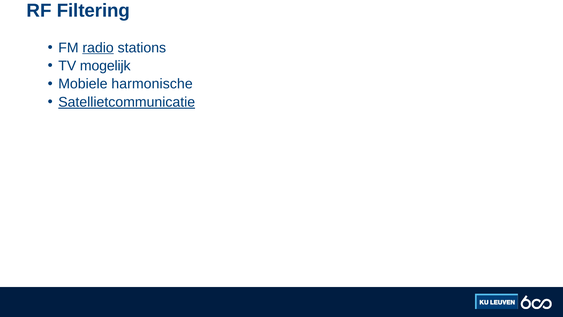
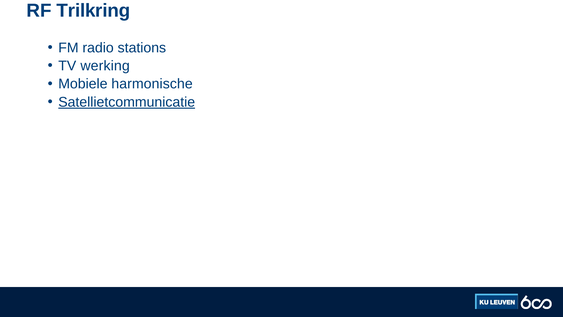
Filtering: Filtering -> Trilkring
radio underline: present -> none
mogelijk: mogelijk -> werking
